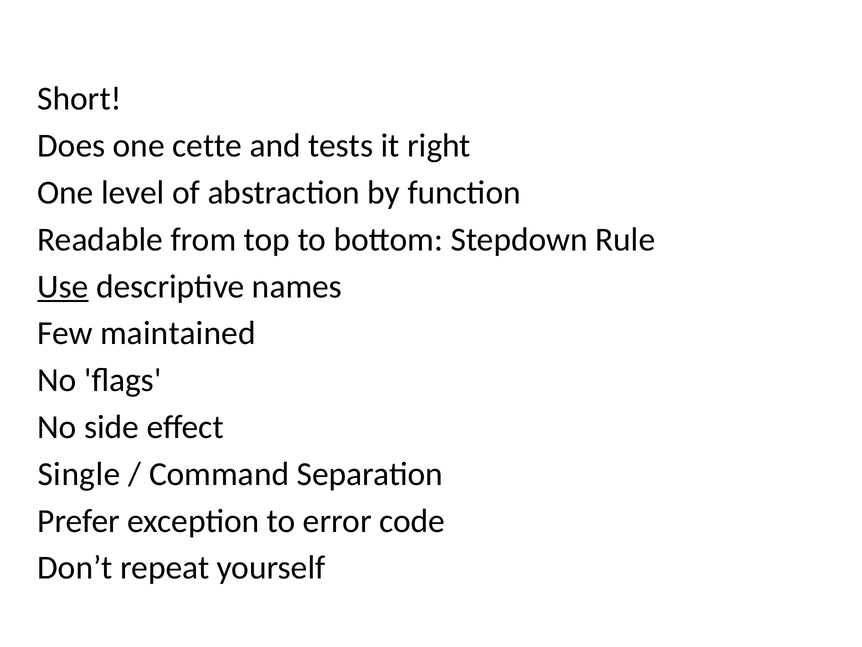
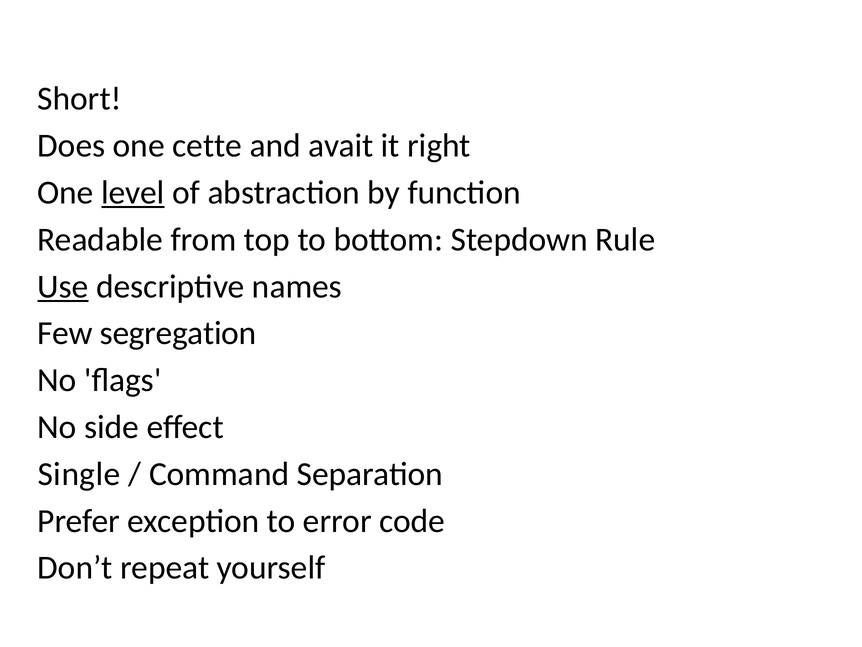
tests: tests -> avait
level underline: none -> present
maintained: maintained -> segregation
